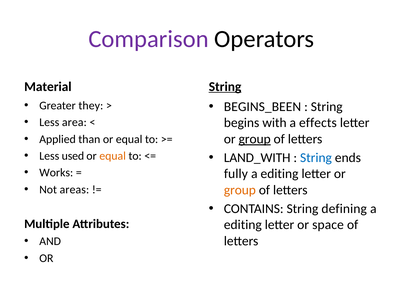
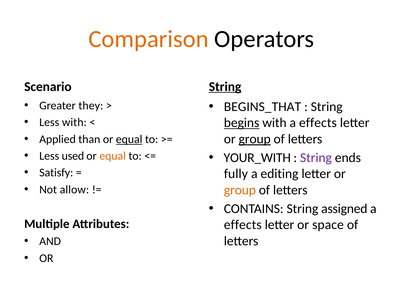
Comparison colour: purple -> orange
Material: Material -> Scenario
BEGINS_BEEN: BEGINS_BEEN -> BEGINS_THAT
Less area: area -> with
begins underline: none -> present
equal at (129, 139) underline: none -> present
LAND_WITH: LAND_WITH -> YOUR_WITH
String at (316, 158) colour: blue -> purple
Works: Works -> Satisfy
areas: areas -> allow
defining: defining -> assigned
editing at (243, 225): editing -> effects
